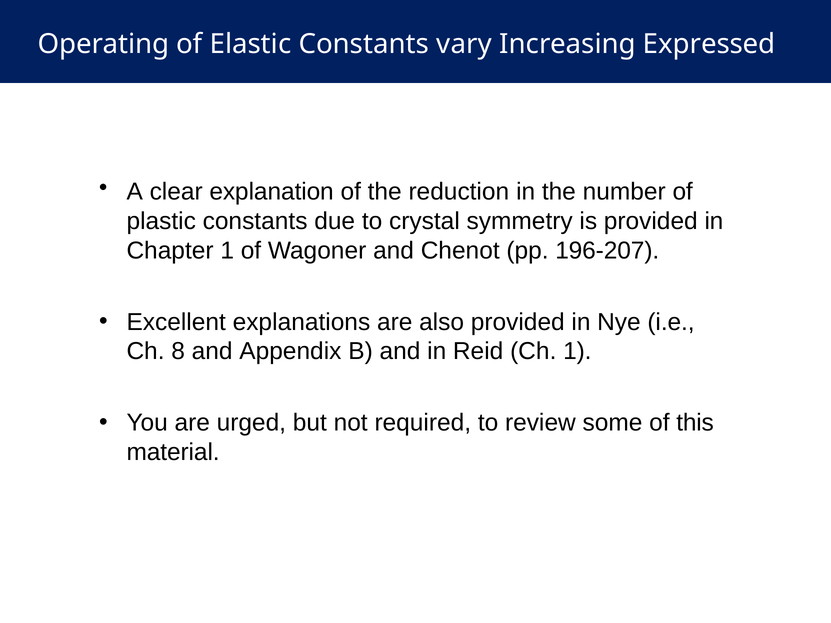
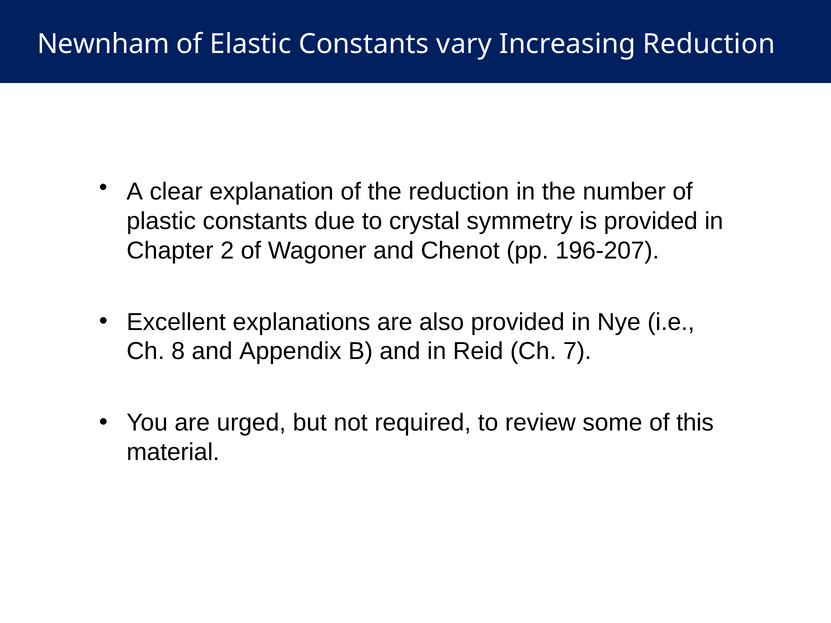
Operating: Operating -> Newnham
Increasing Expressed: Expressed -> Reduction
Chapter 1: 1 -> 2
Ch 1: 1 -> 7
